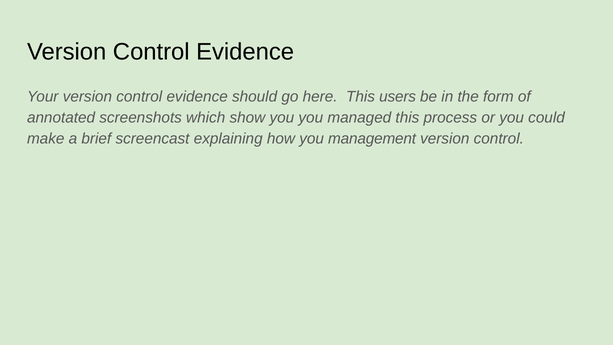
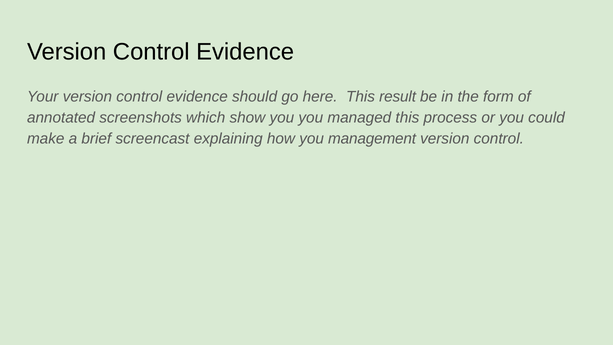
users: users -> result
